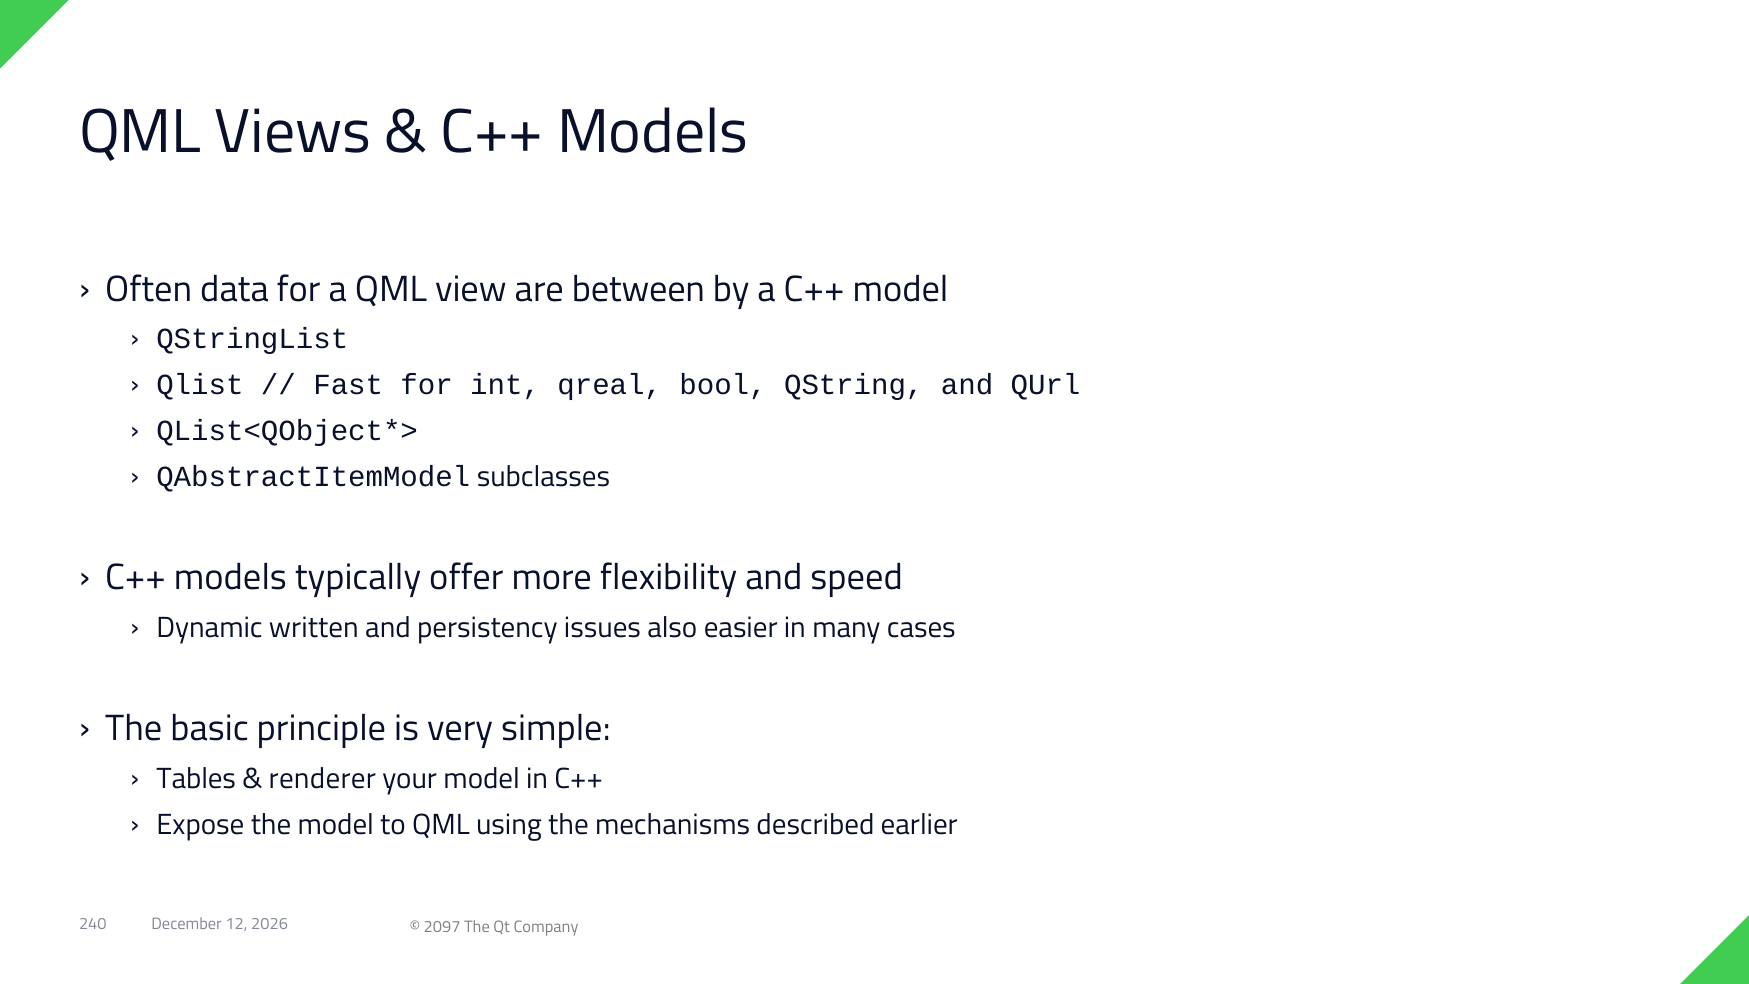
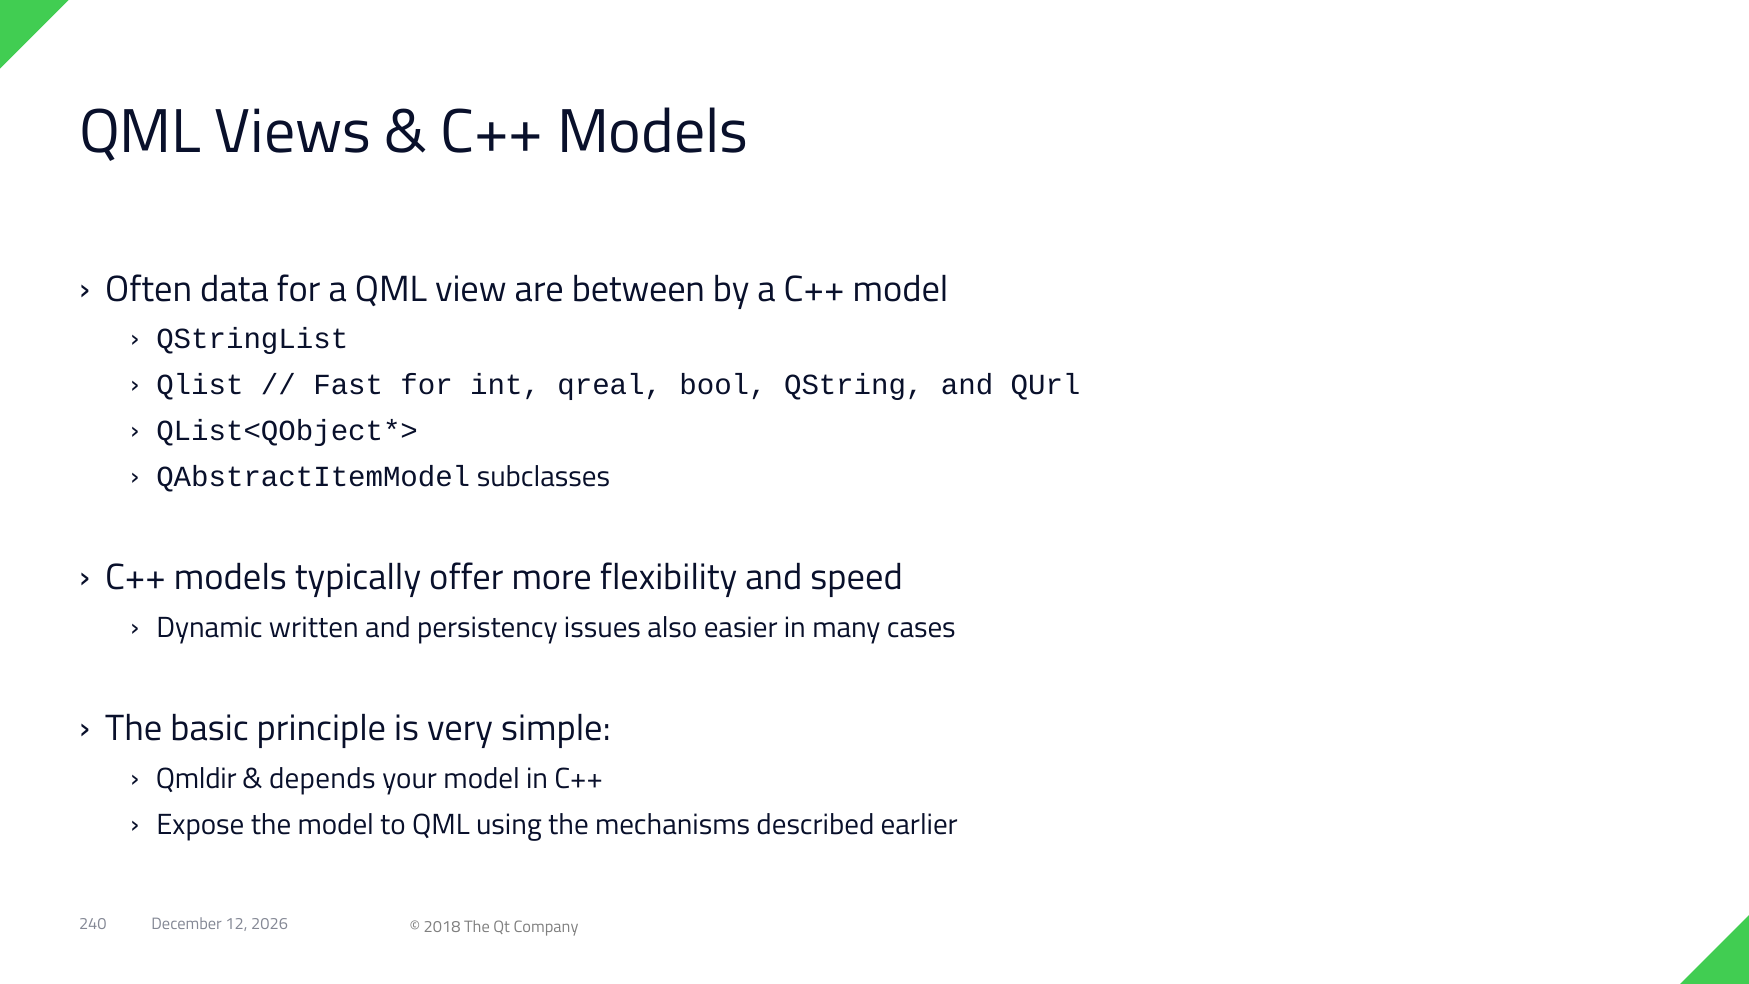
Tables: Tables -> Qmldir
renderer: renderer -> depends
2097: 2097 -> 2018
